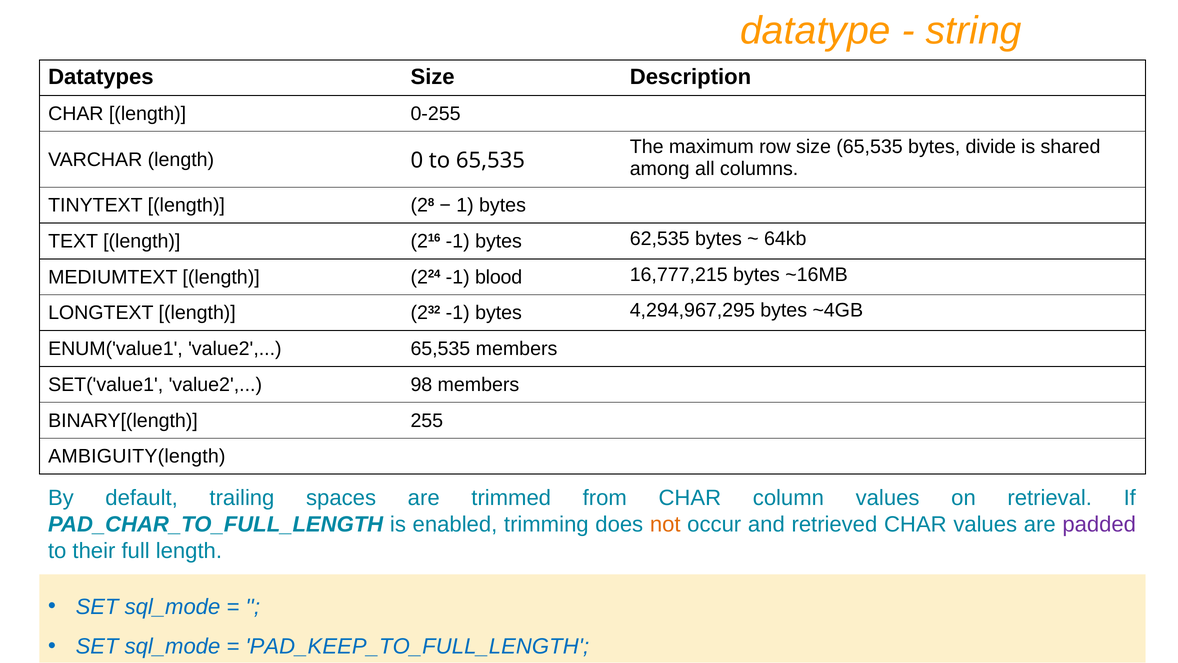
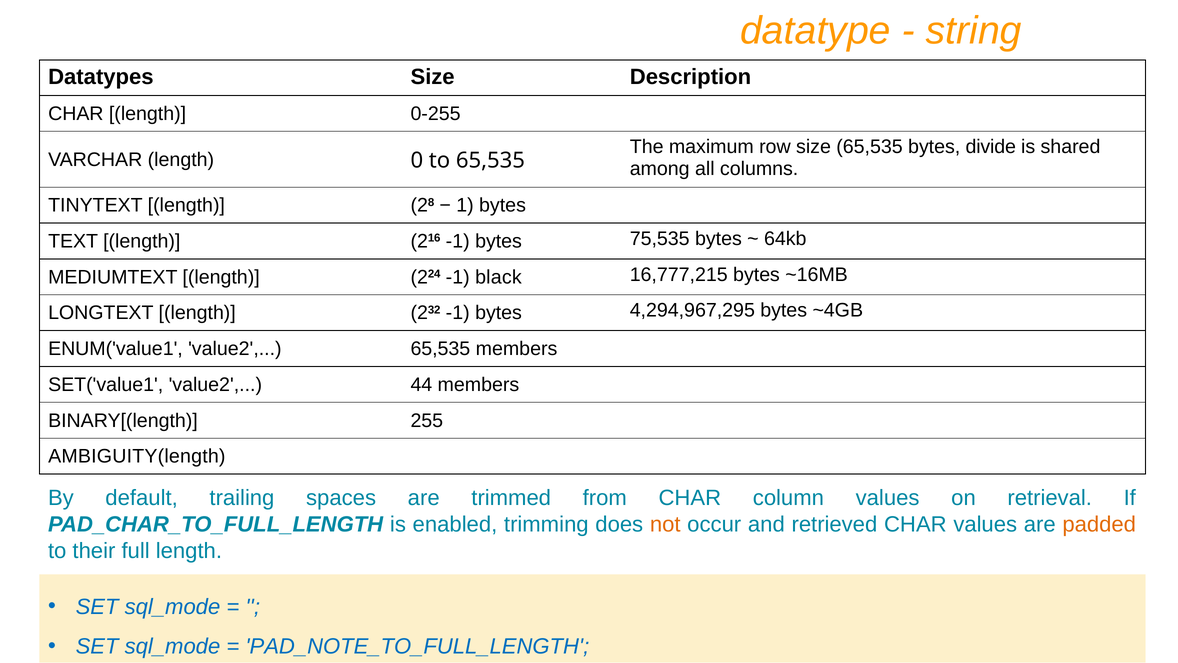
62,535: 62,535 -> 75,535
blood: blood -> black
98: 98 -> 44
padded colour: purple -> orange
PAD_KEEP_TO_FULL_LENGTH: PAD_KEEP_TO_FULL_LENGTH -> PAD_NOTE_TO_FULL_LENGTH
